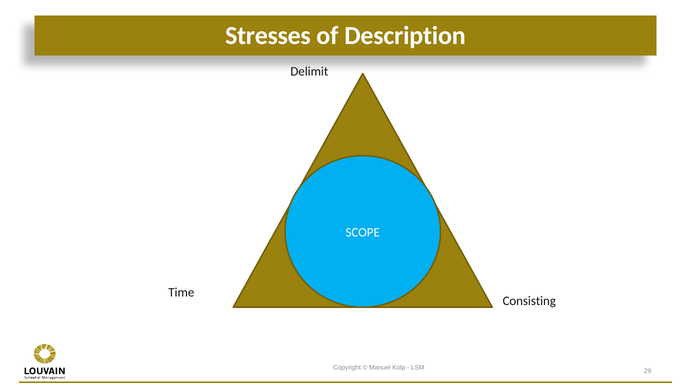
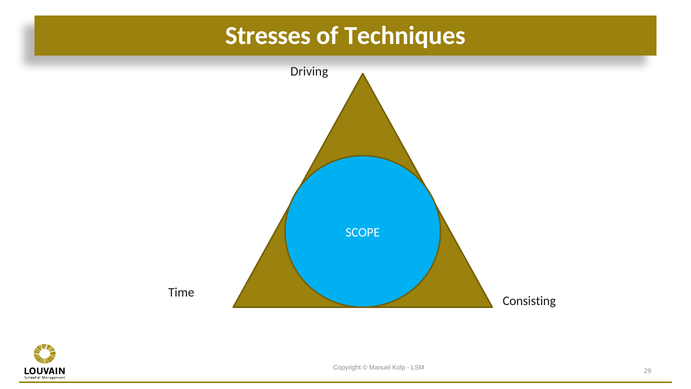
Description: Description -> Techniques
Delimit: Delimit -> Driving
